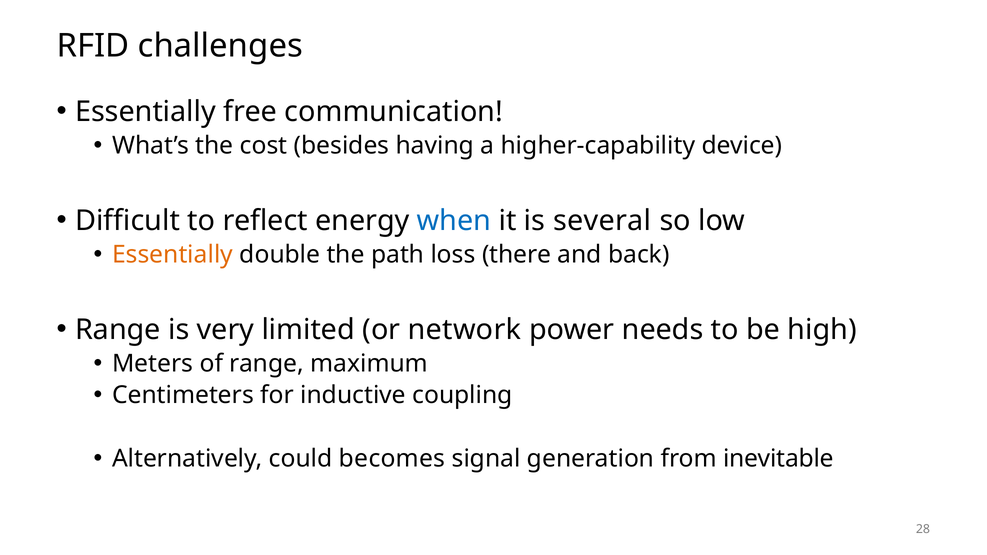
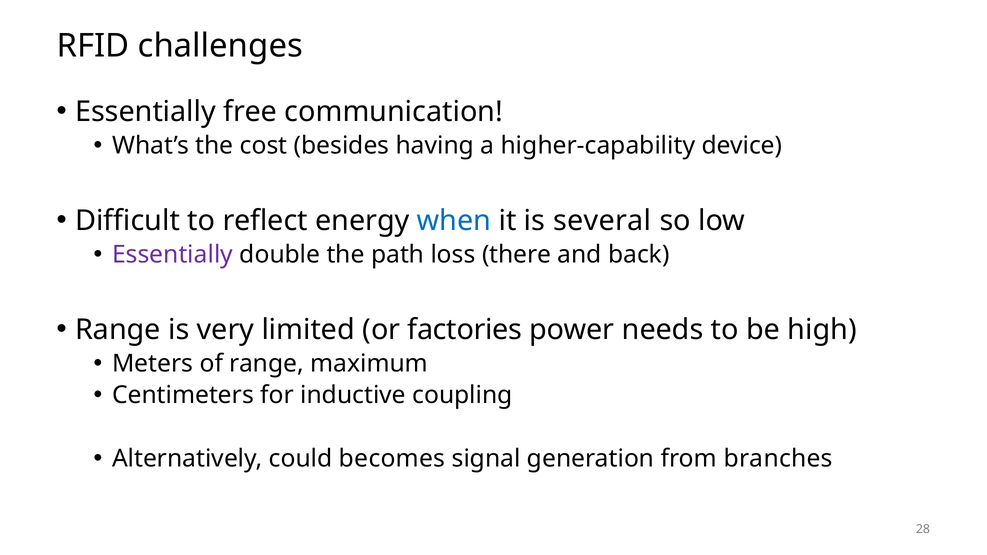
Essentially at (173, 255) colour: orange -> purple
network: network -> factories
inevitable: inevitable -> branches
